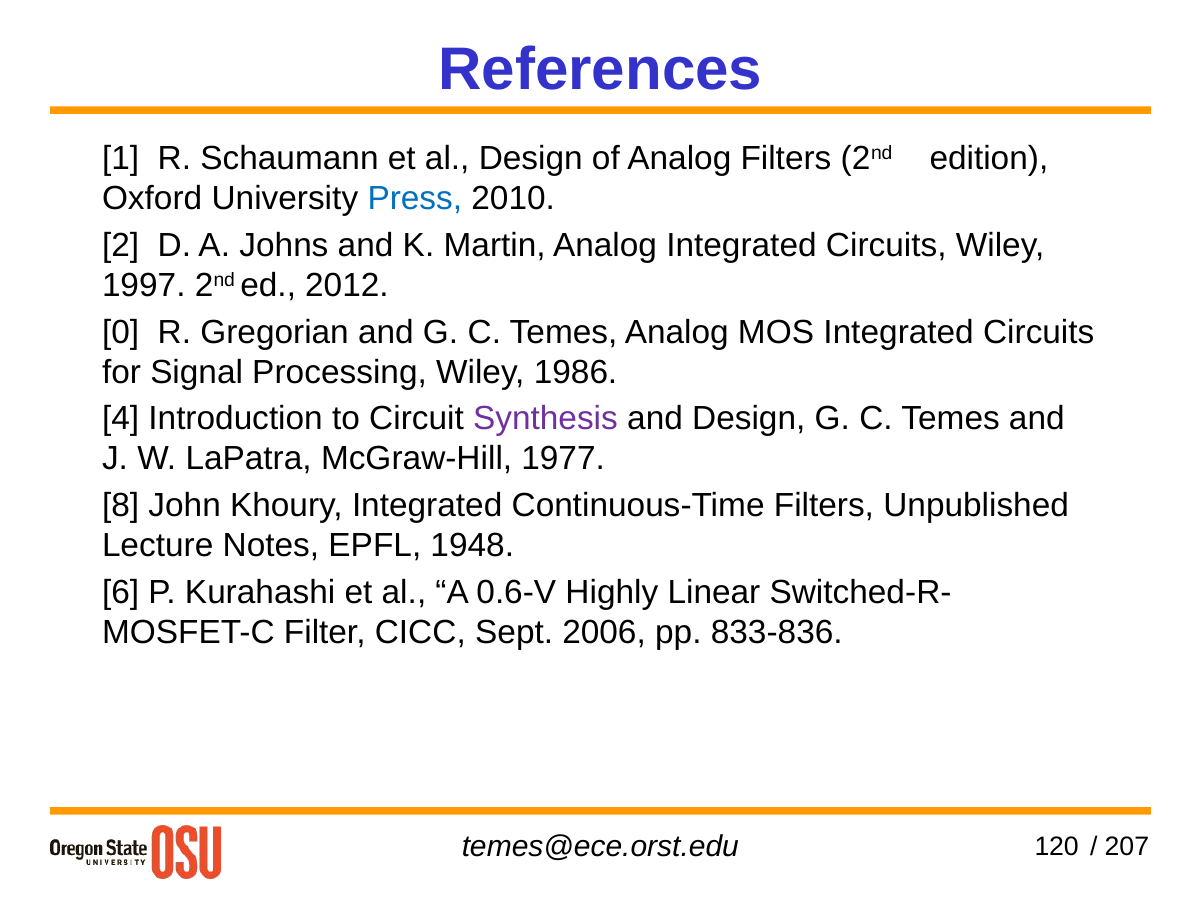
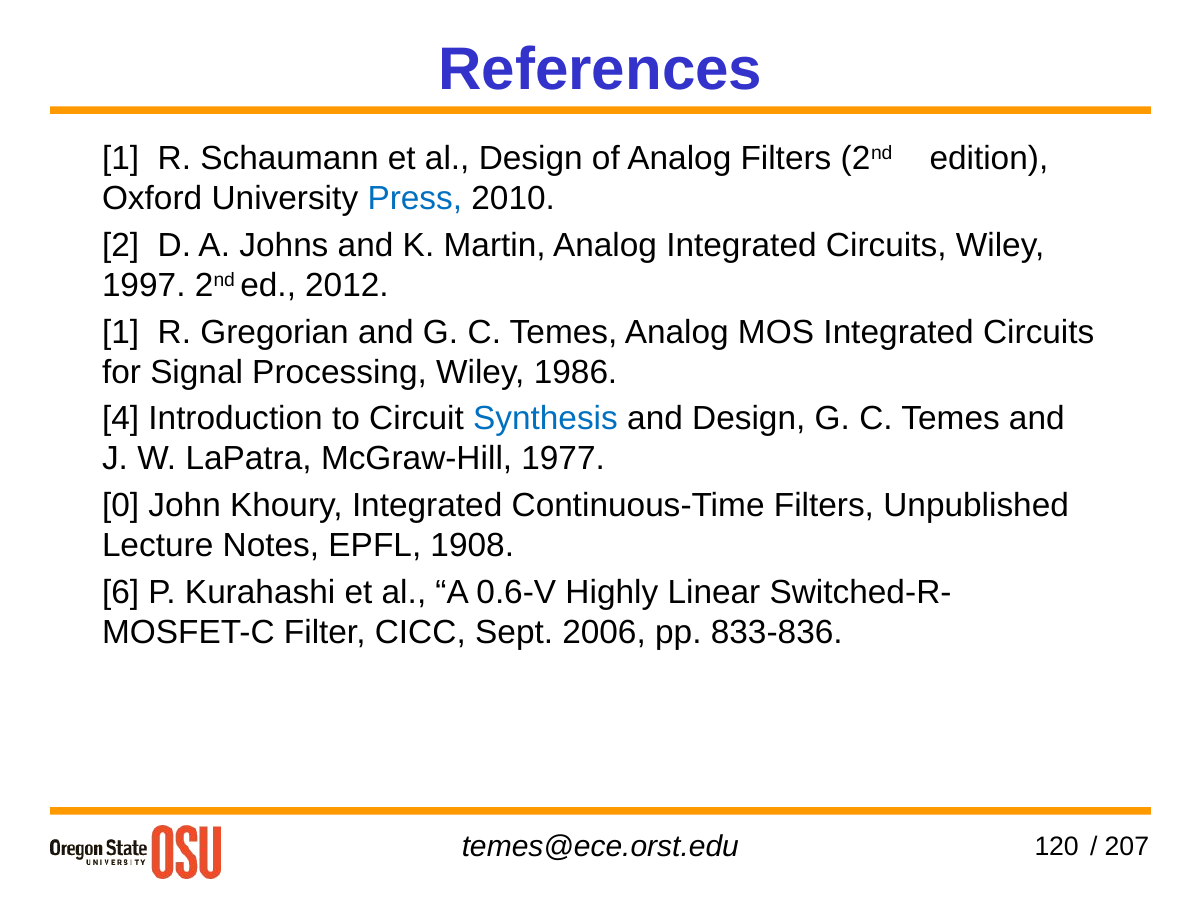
0 at (121, 332): 0 -> 1
Synthesis colour: purple -> blue
8: 8 -> 0
1948: 1948 -> 1908
